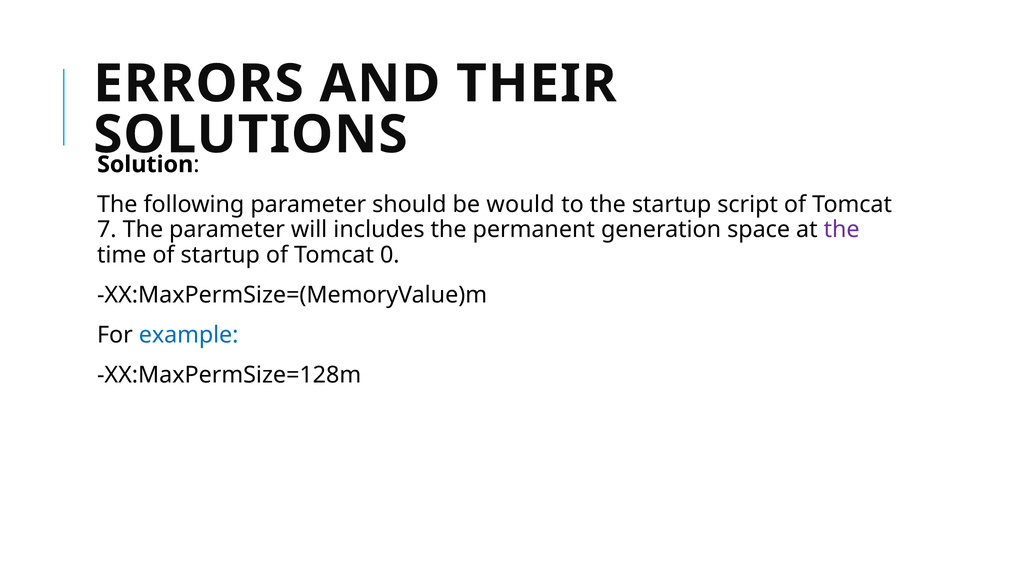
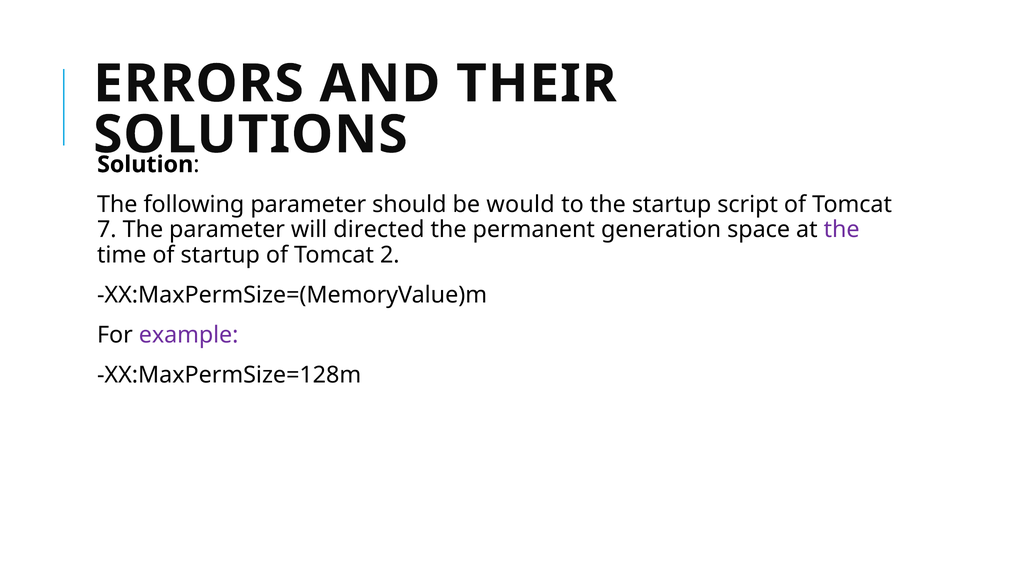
includes: includes -> directed
0: 0 -> 2
example colour: blue -> purple
